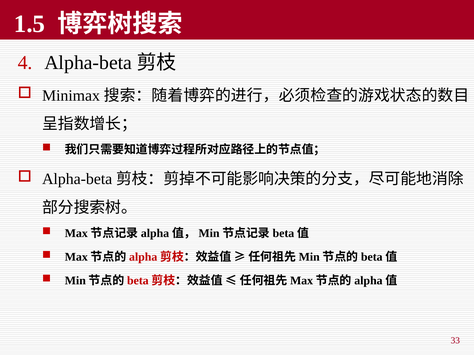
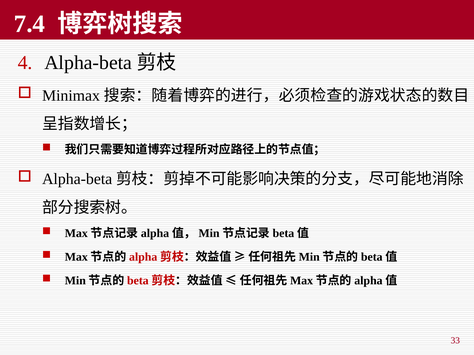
1.5: 1.5 -> 7.4
